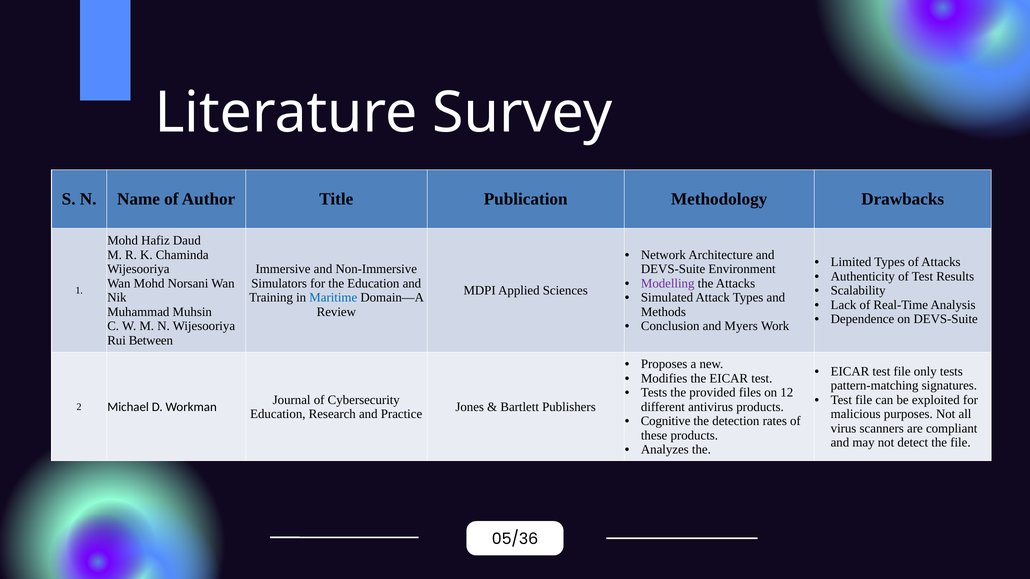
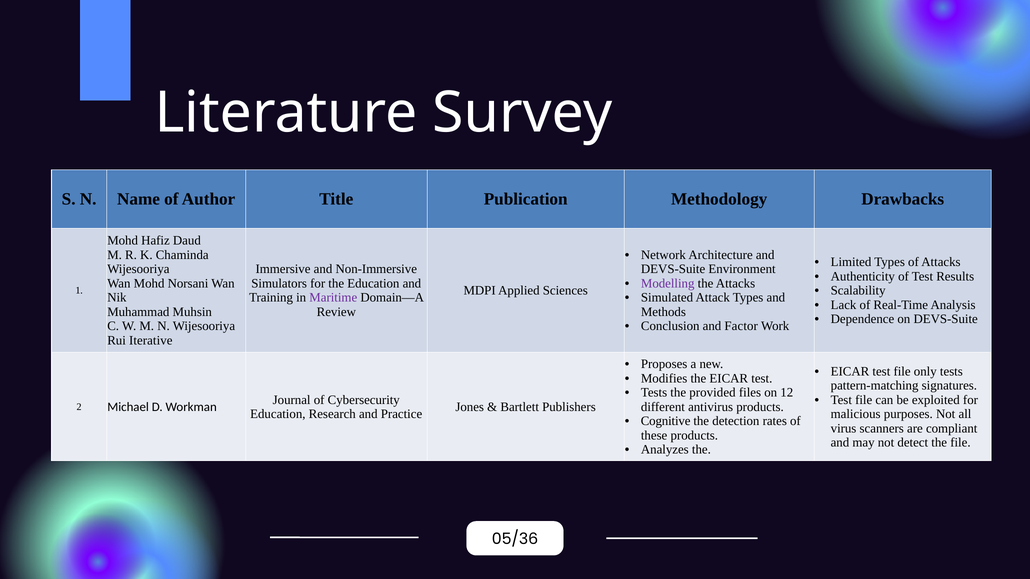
Maritime colour: blue -> purple
Myers: Myers -> Factor
Between: Between -> Iterative
